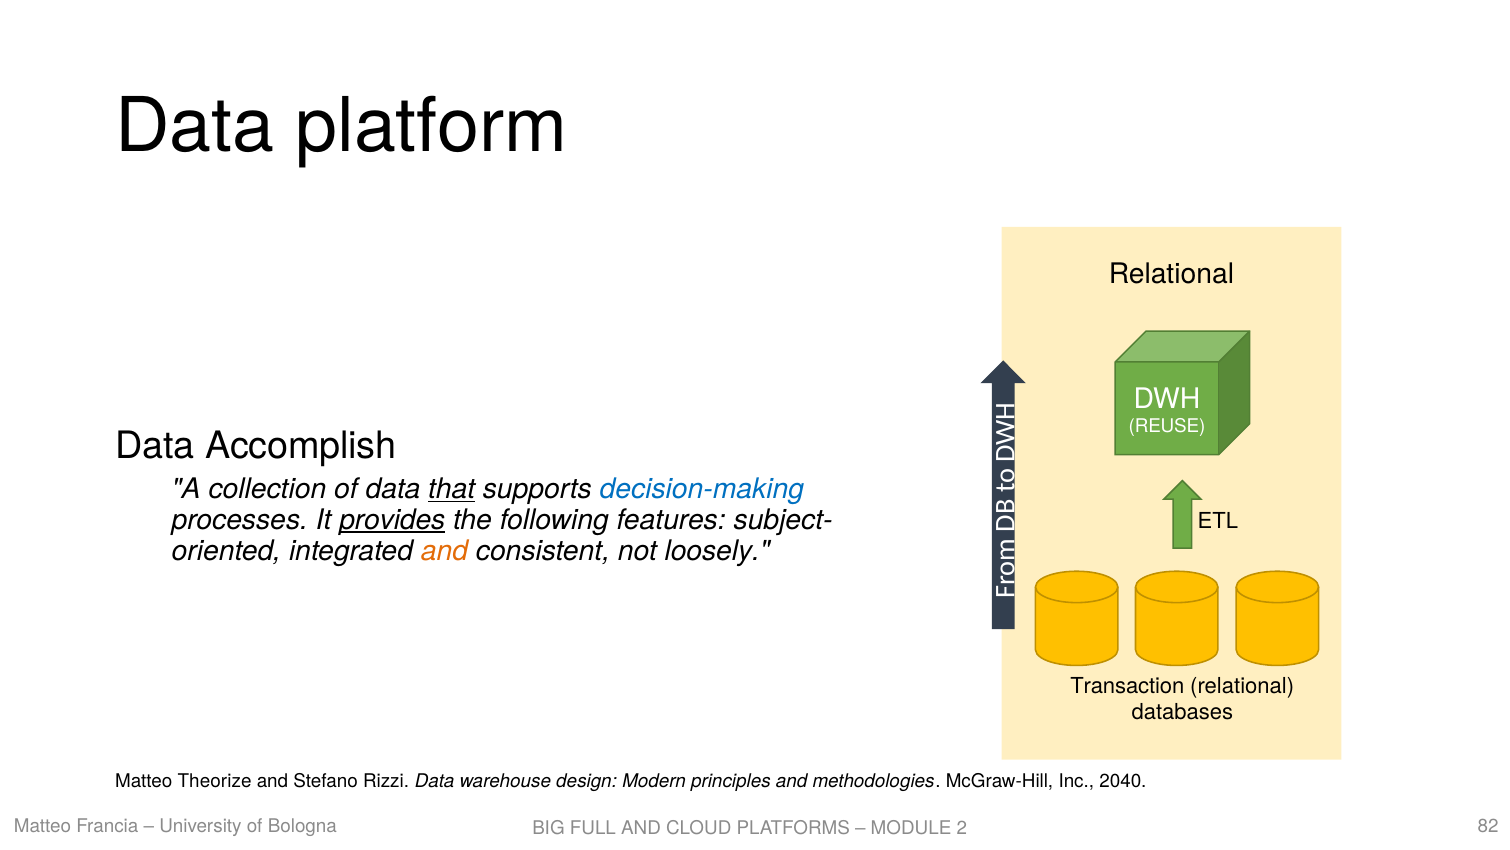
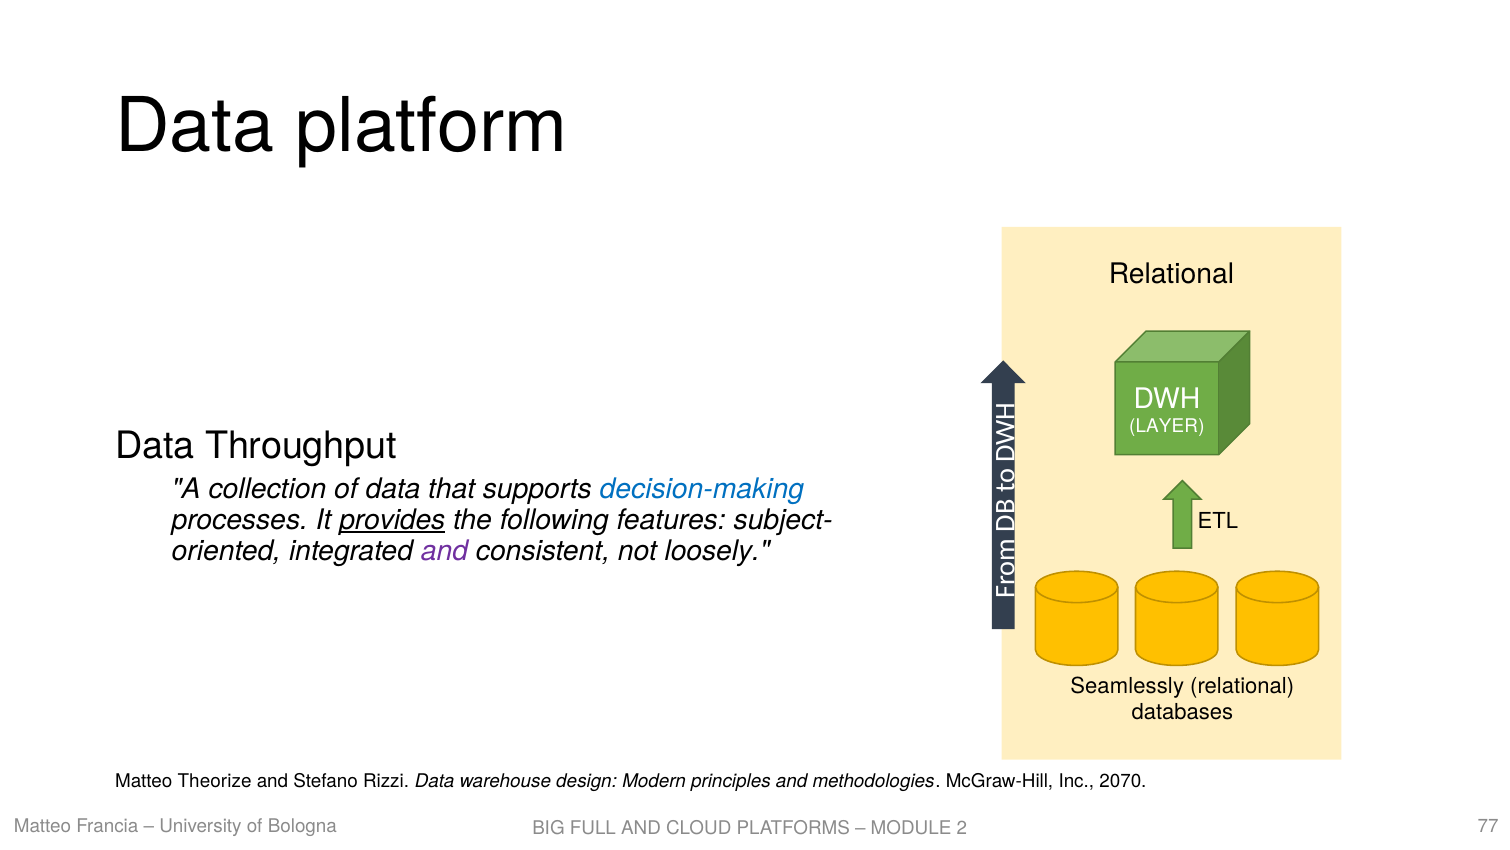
REUSE: REUSE -> LAYER
Accomplish: Accomplish -> Throughput
that underline: present -> none
and at (444, 550) colour: orange -> purple
Transaction: Transaction -> Seamlessly
2040: 2040 -> 2070
82: 82 -> 77
